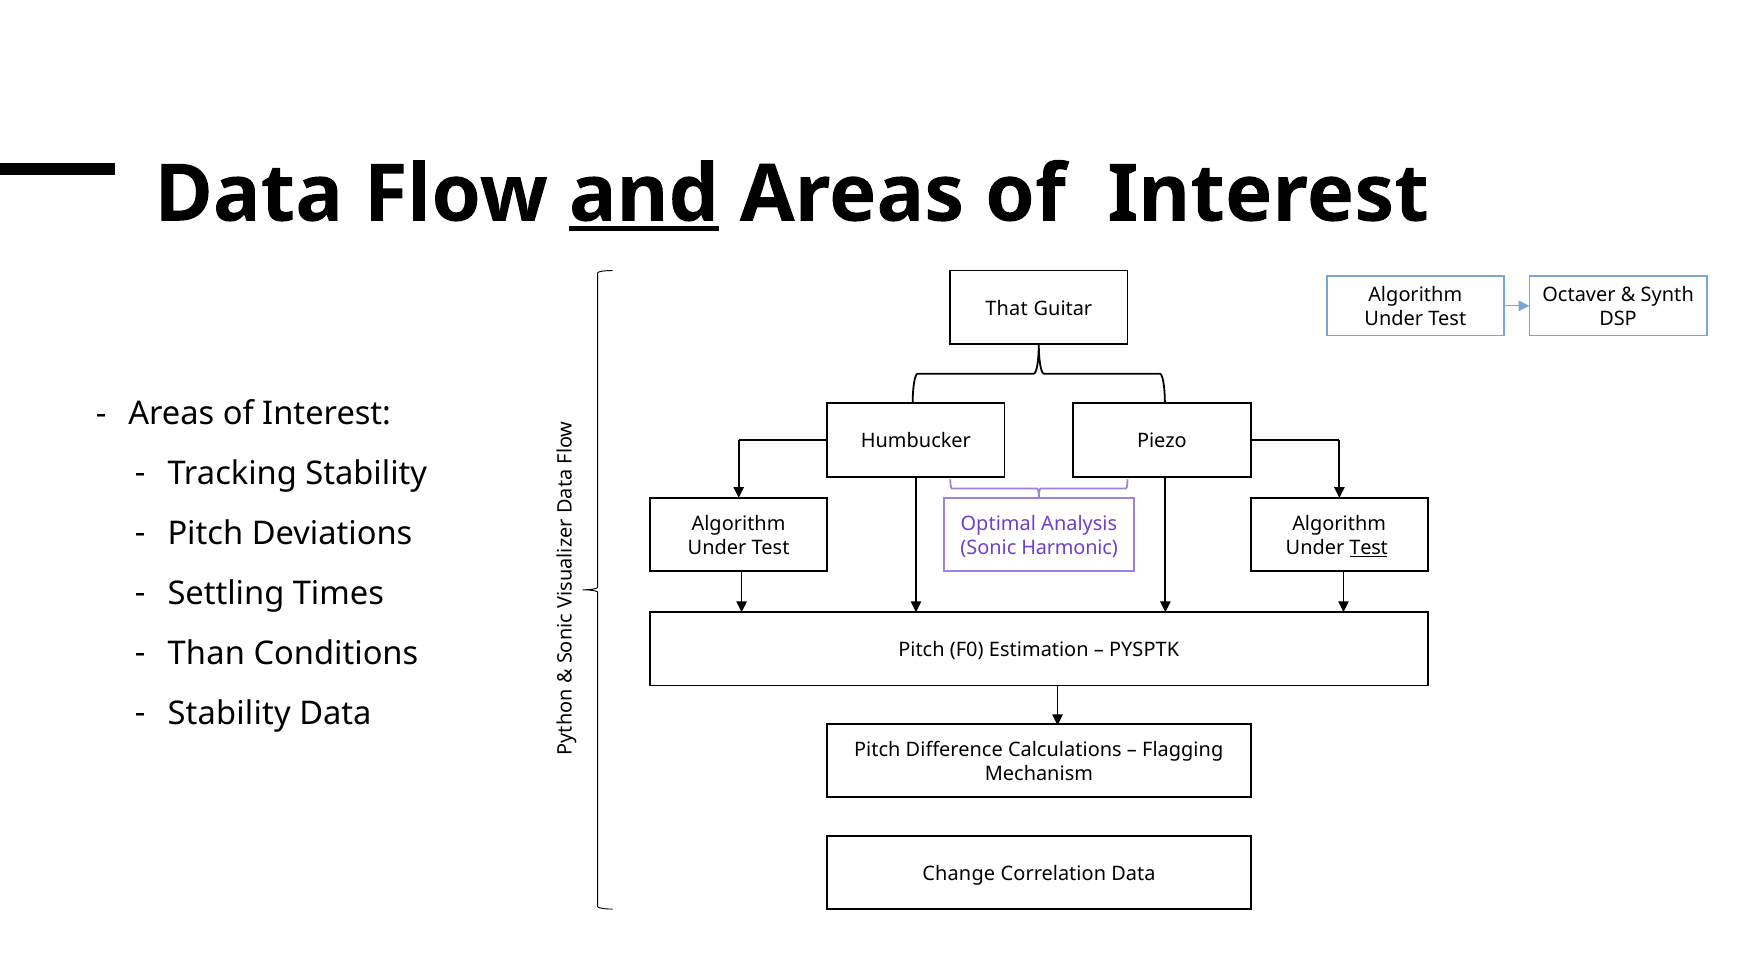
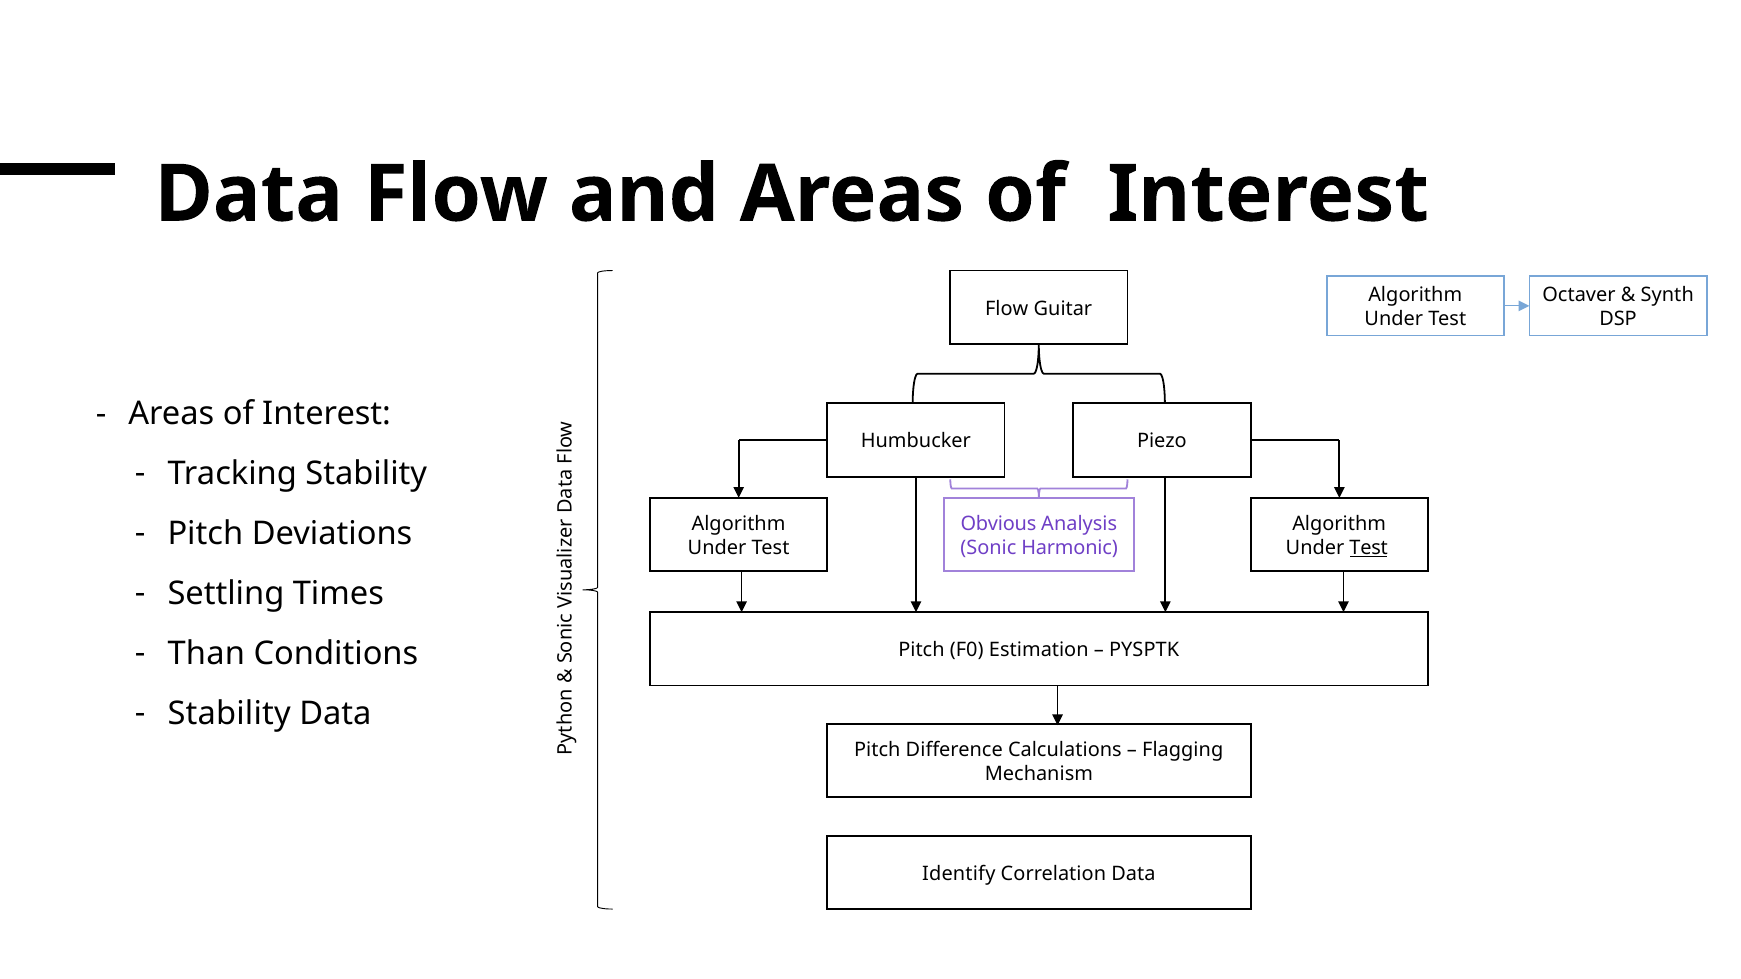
and underline: present -> none
That at (1007, 309): That -> Flow
Optimal: Optimal -> Obvious
Change: Change -> Identify
